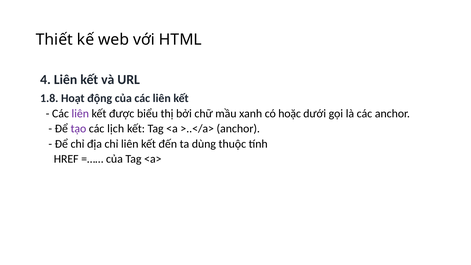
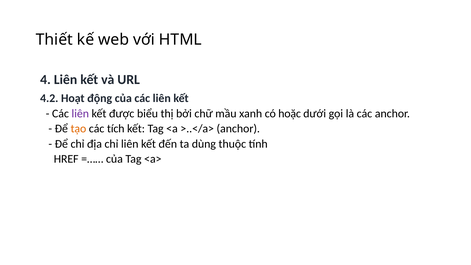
1.8: 1.8 -> 4.2
tạo colour: purple -> orange
lịch: lịch -> tích
